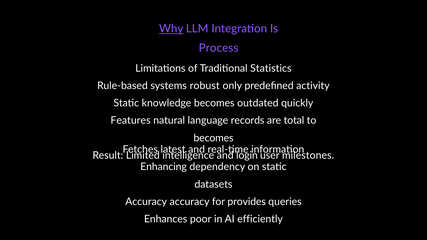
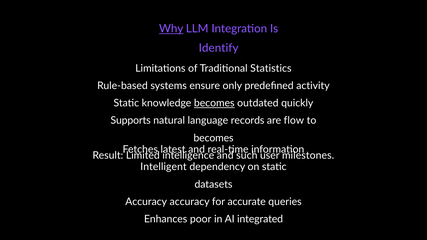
Process: Process -> Identify
robust: robust -> ensure
becomes at (214, 103) underline: none -> present
Features: Features -> Supports
total: total -> flow
login: login -> such
Enhancing: Enhancing -> Intelligent
provides: provides -> accurate
efficiently: efficiently -> integrated
